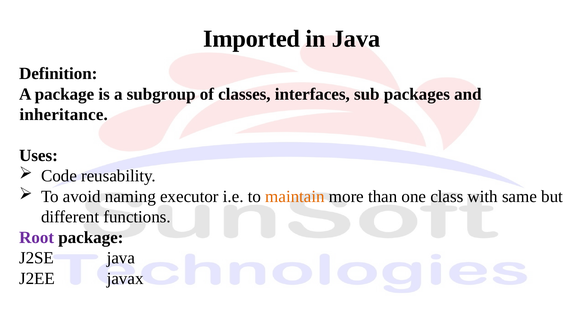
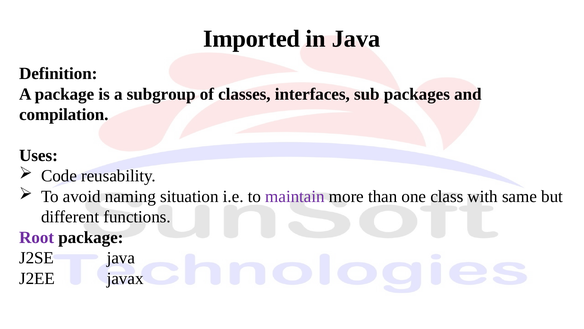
inheritance: inheritance -> compilation
executor: executor -> situation
maintain colour: orange -> purple
